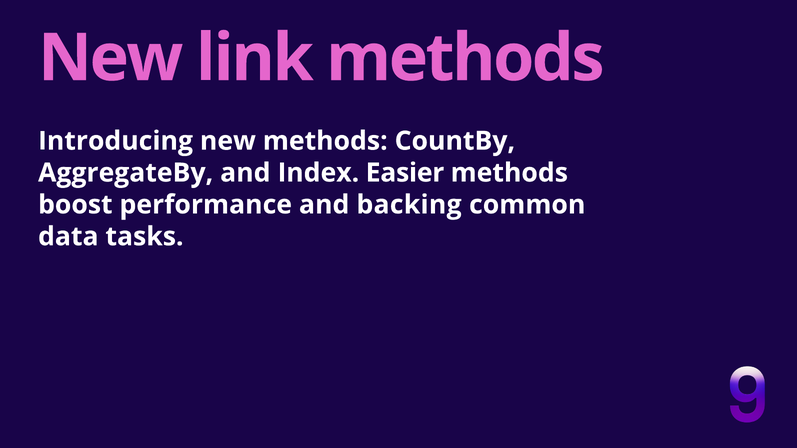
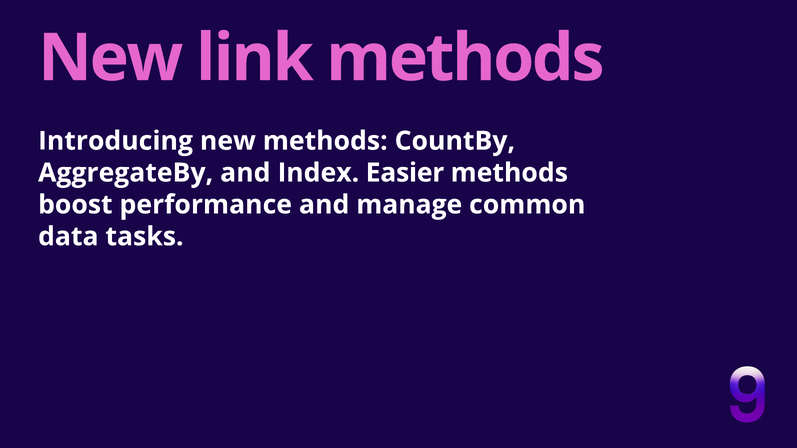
backing: backing -> manage
